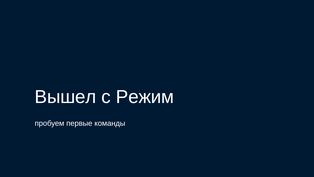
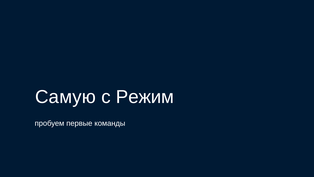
Вышел: Вышел -> Самую
